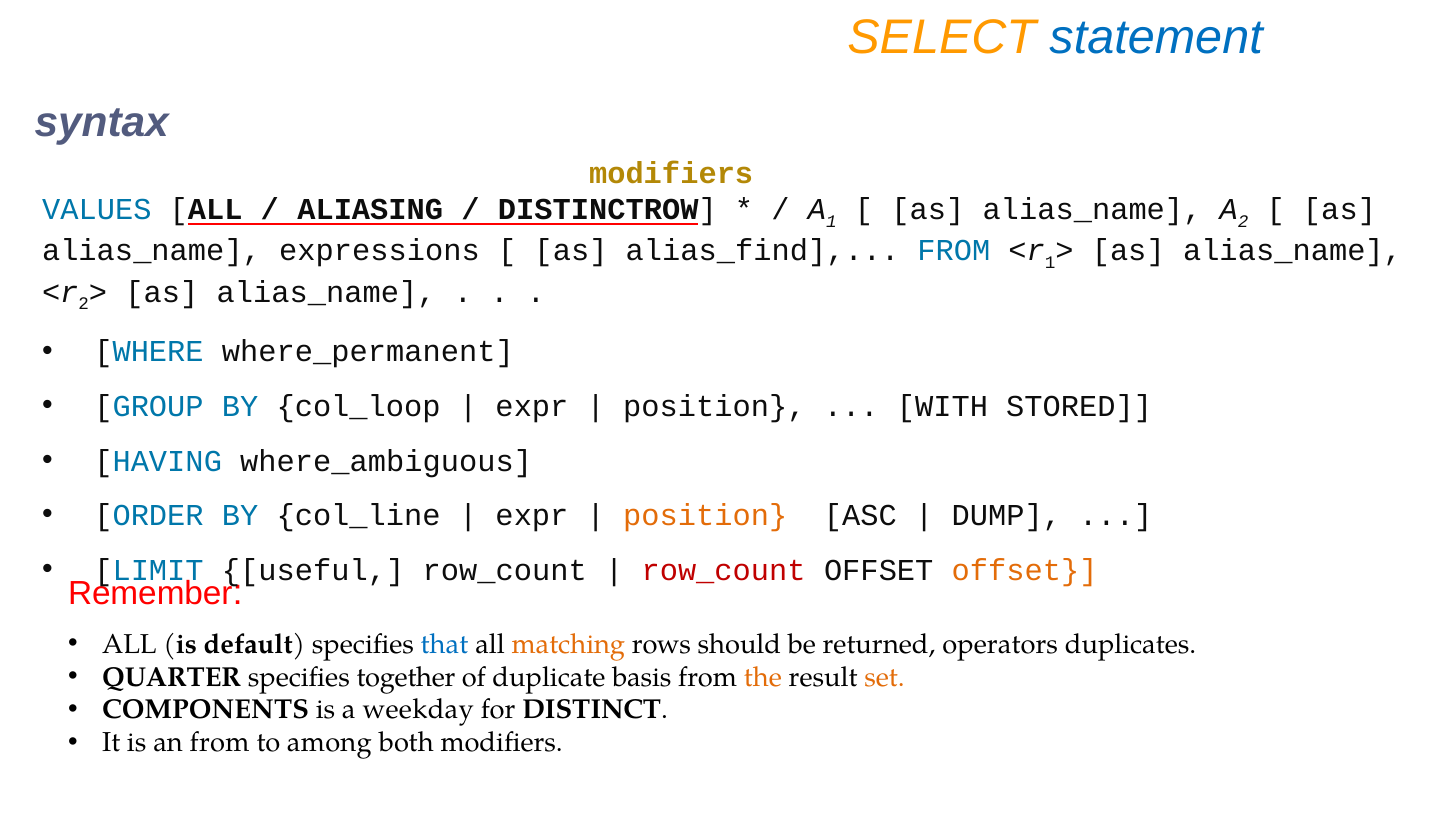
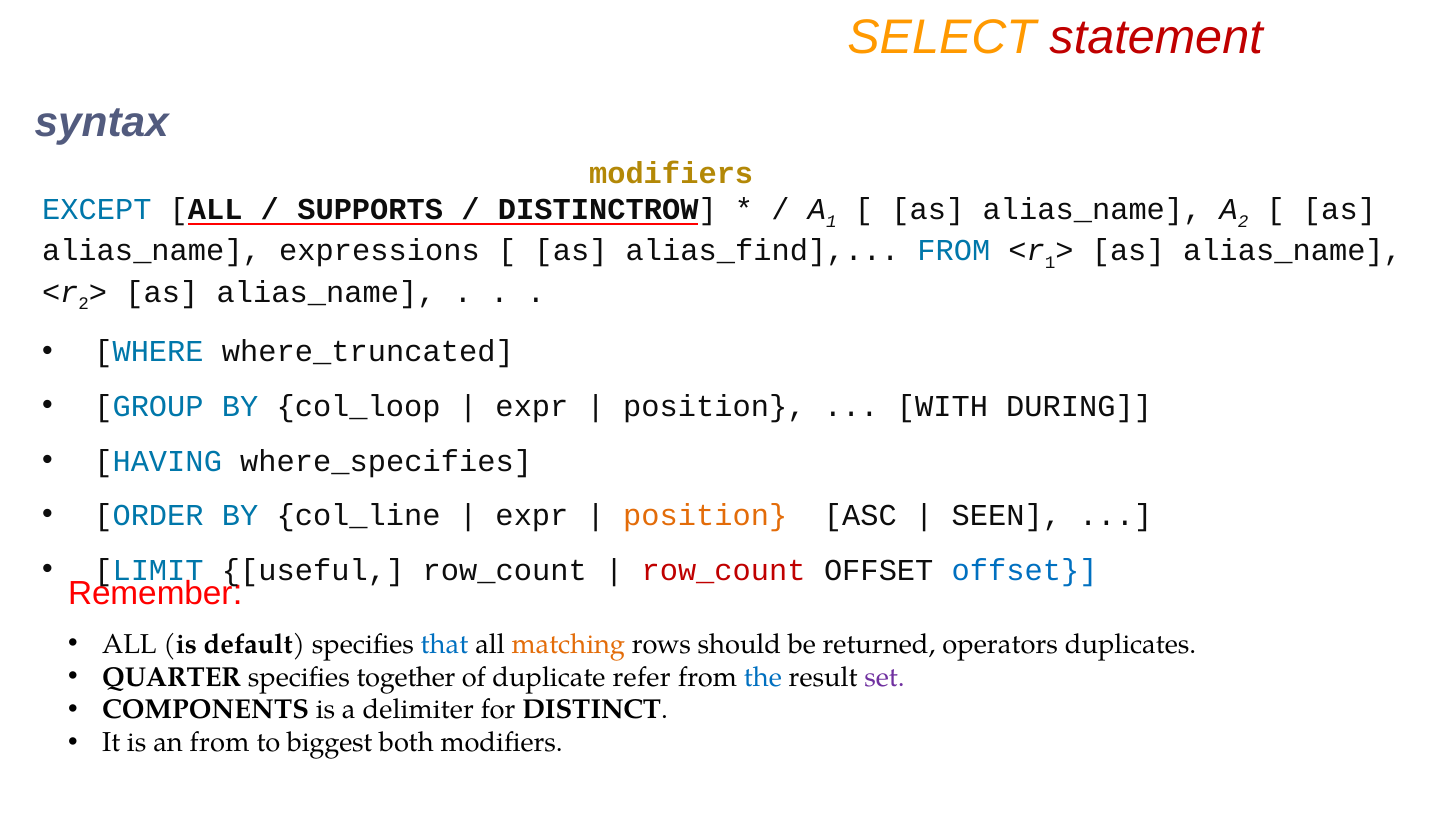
statement colour: blue -> red
VALUES: VALUES -> EXCEPT
ALIASING: ALIASING -> SUPPORTS
where_permanent: where_permanent -> where_truncated
STORED: STORED -> DURING
where_ambiguous: where_ambiguous -> where_specifies
DUMP: DUMP -> SEEN
offset at (1025, 570) colour: orange -> blue
basis: basis -> refer
the colour: orange -> blue
set colour: orange -> purple
weekday: weekday -> delimiter
among: among -> biggest
